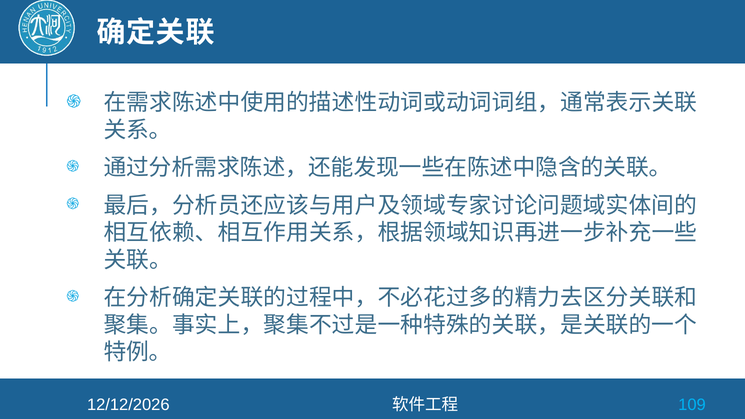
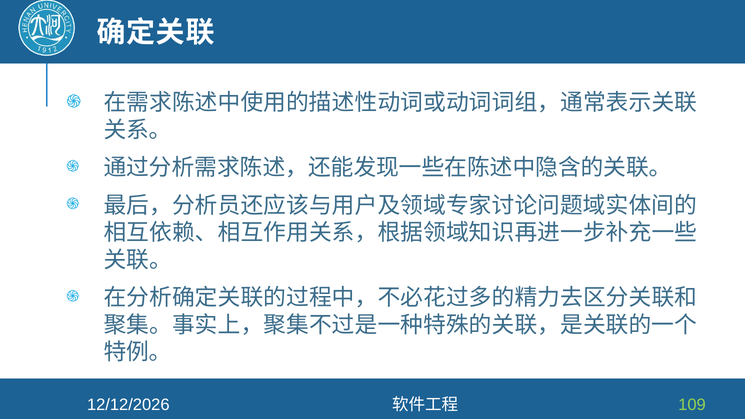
109 colour: light blue -> light green
